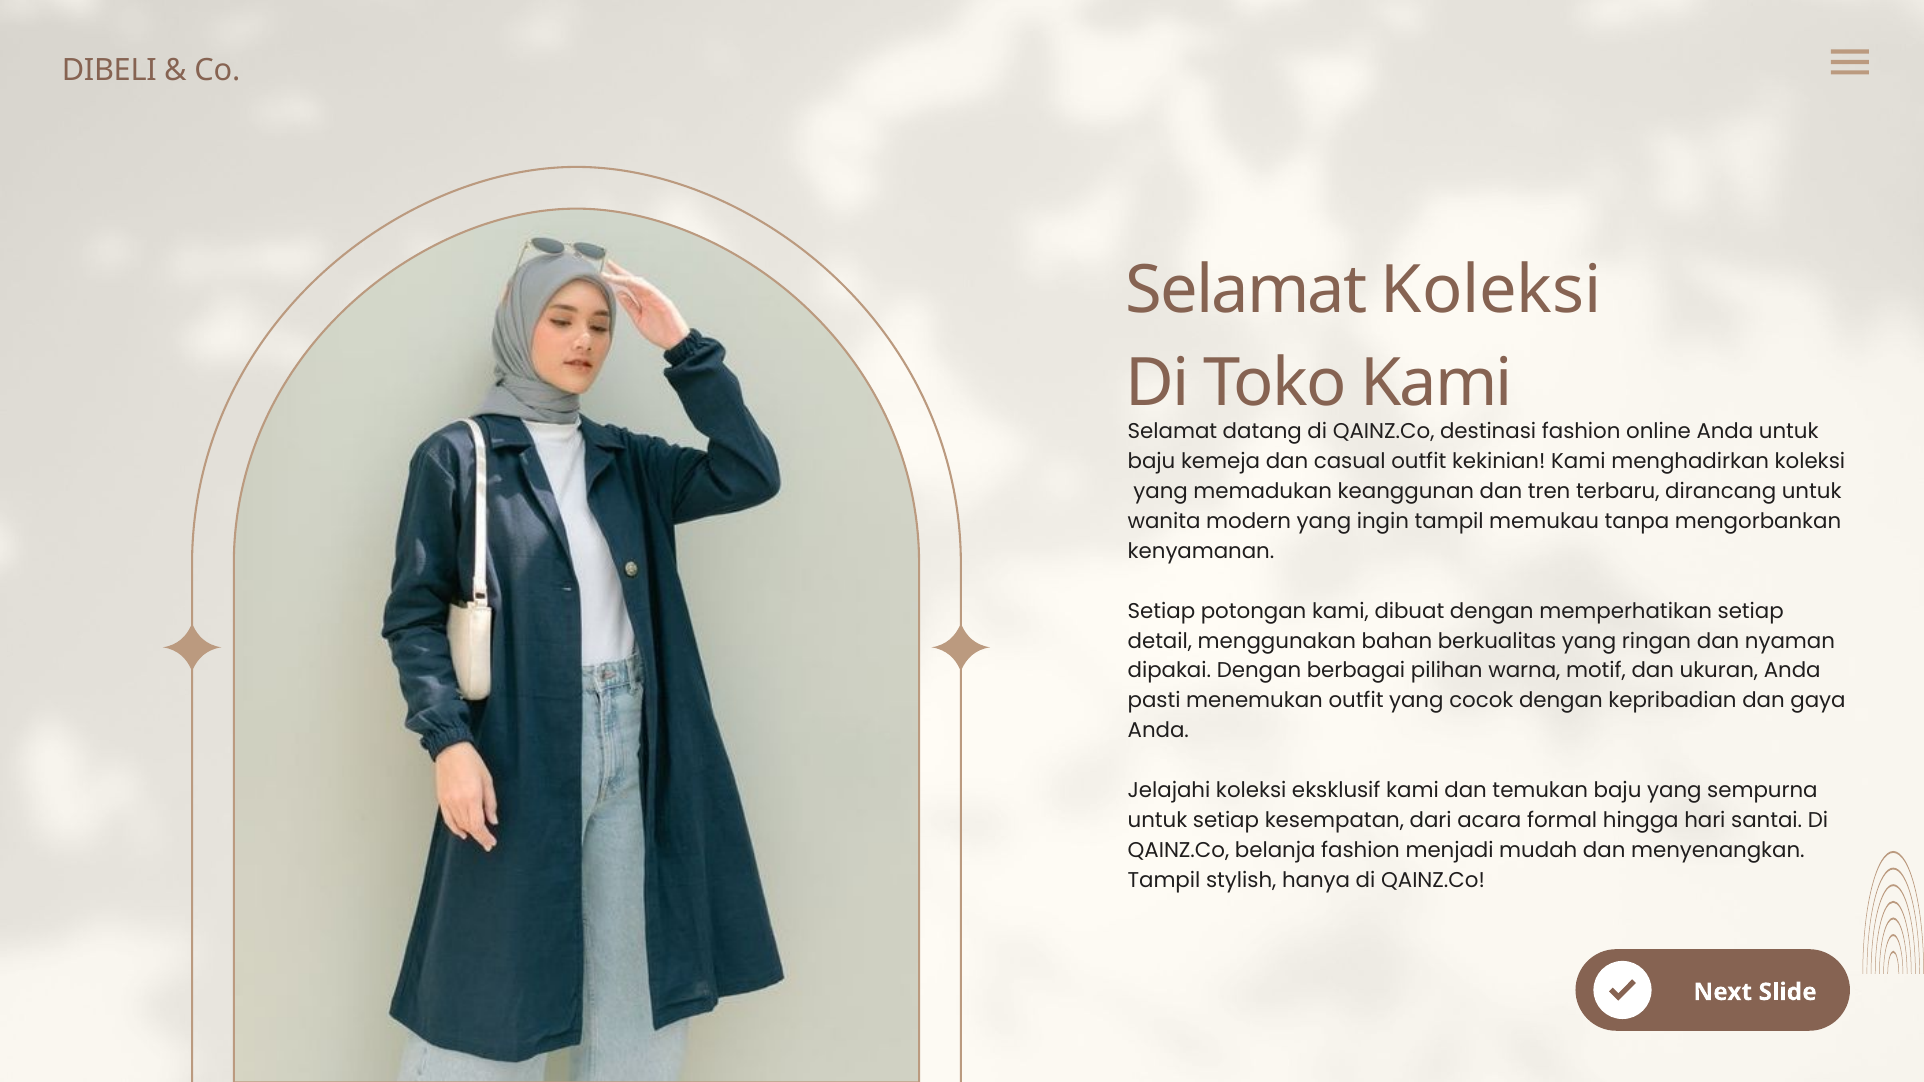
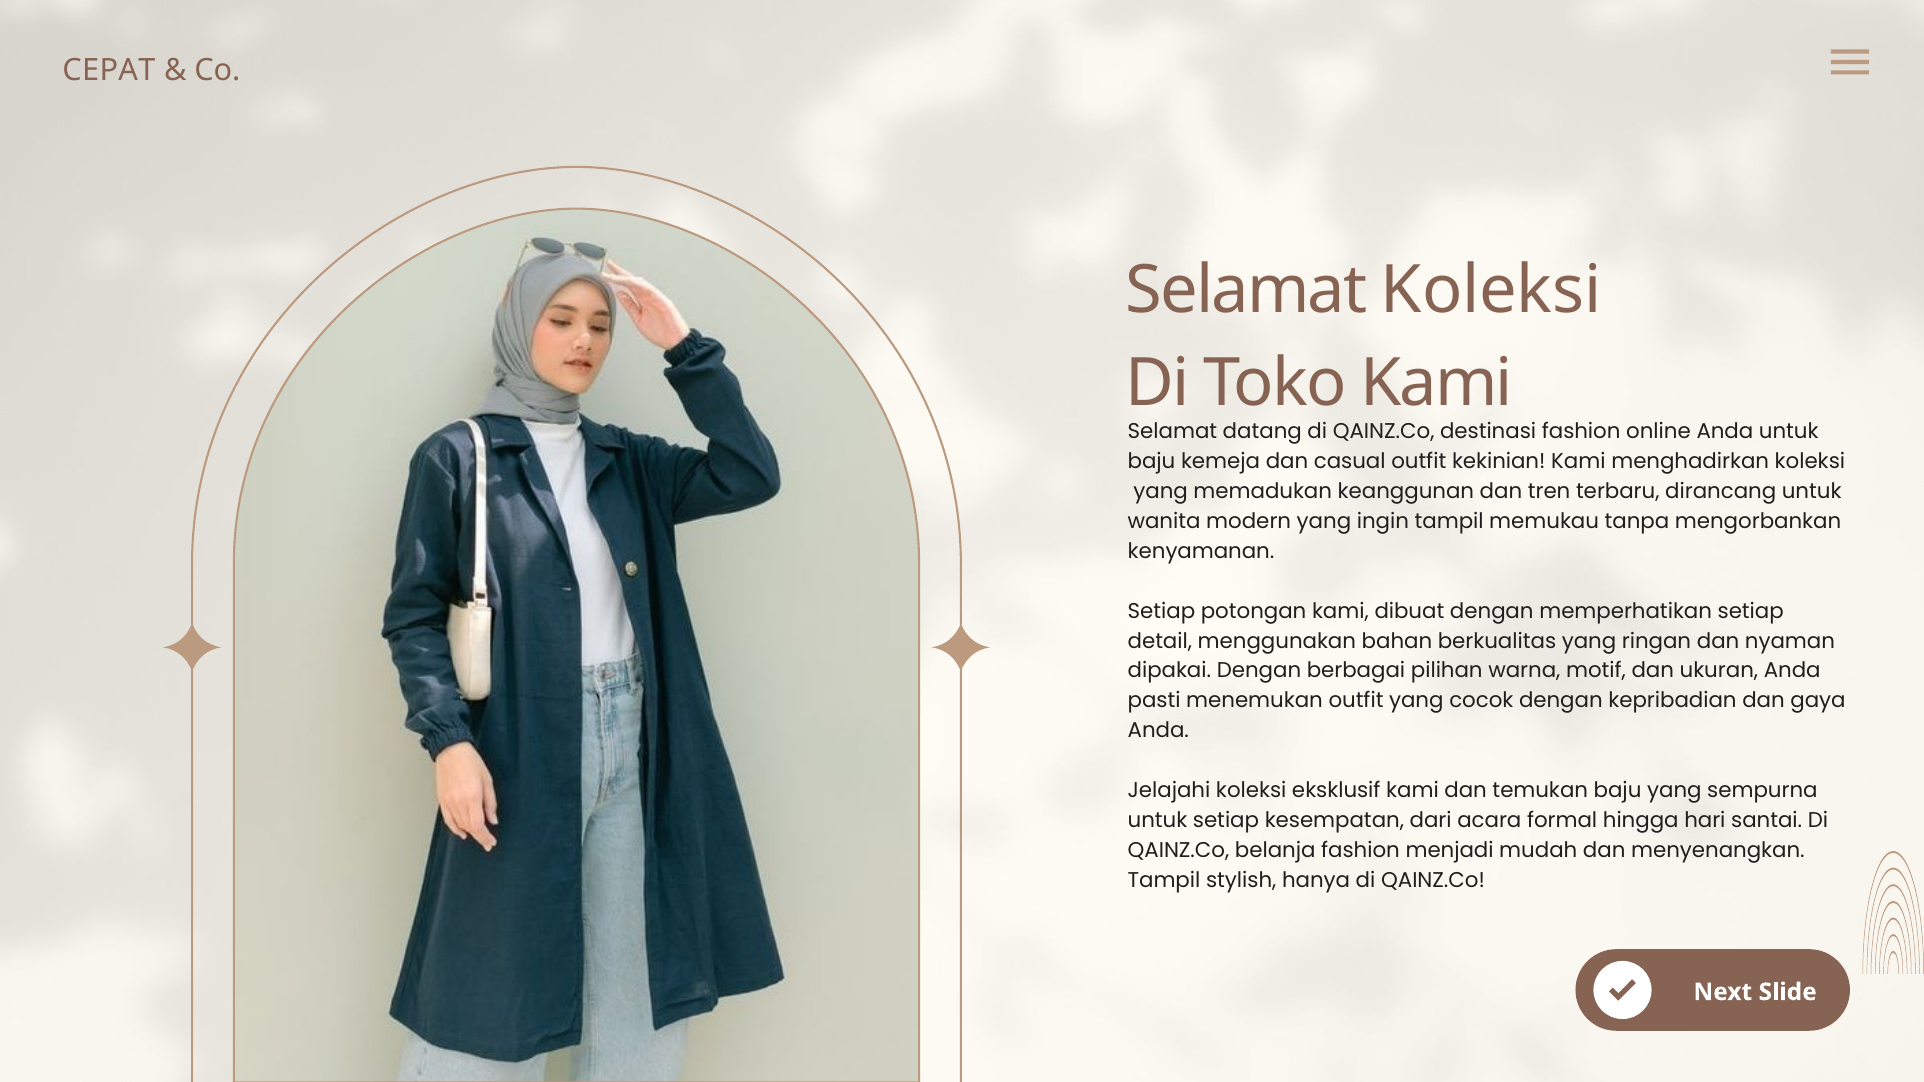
DIBELI: DIBELI -> CEPAT
